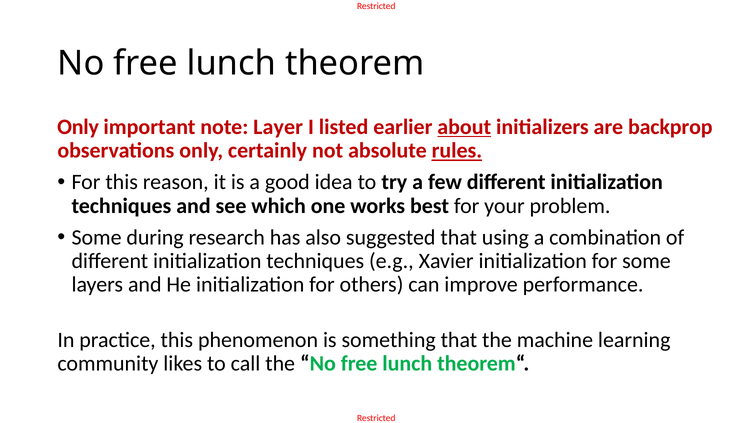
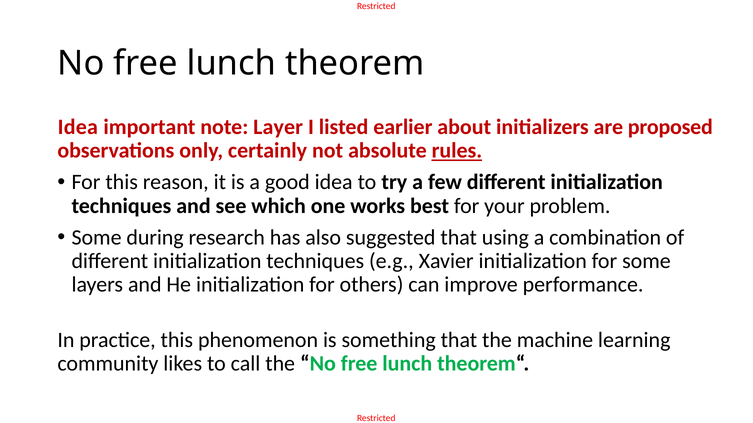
Only at (78, 127): Only -> Idea
about underline: present -> none
backprop: backprop -> proposed
